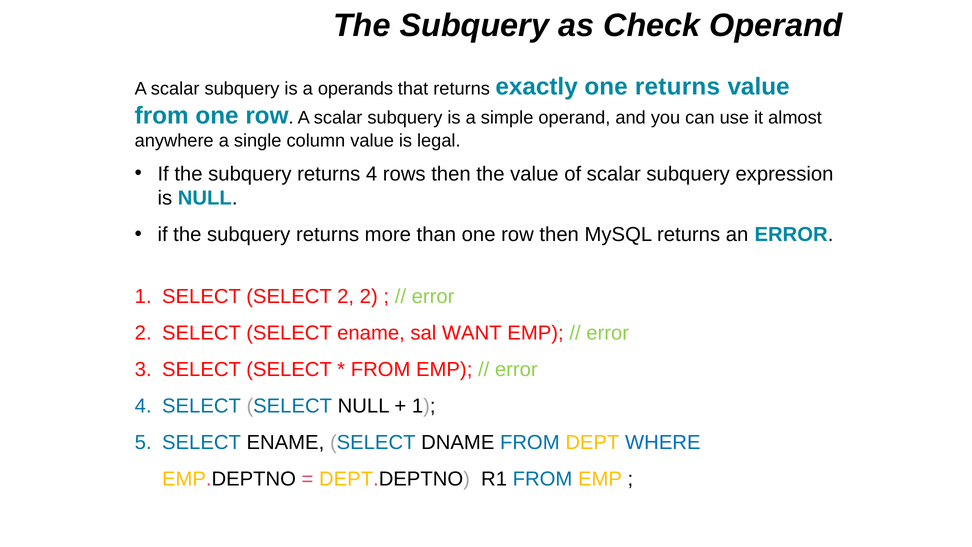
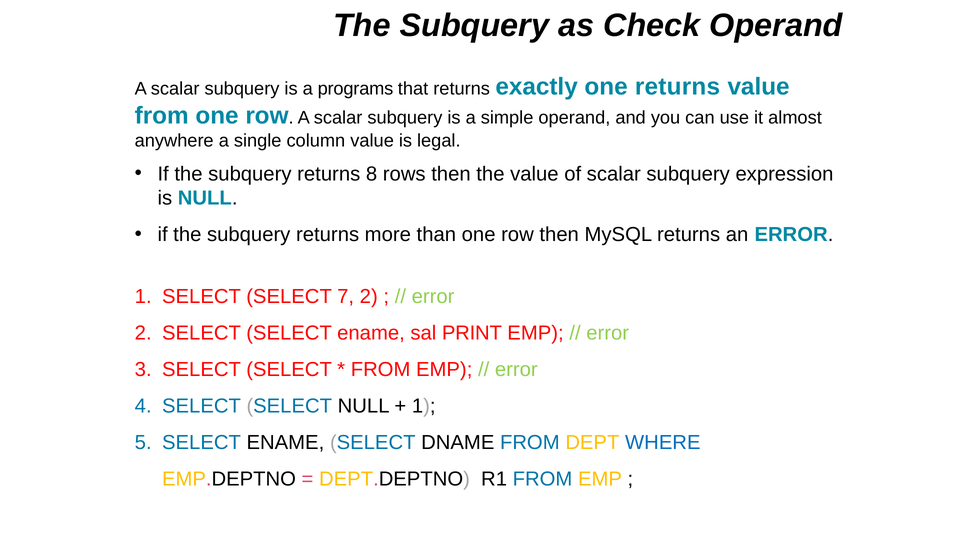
operands: operands -> programs
returns 4: 4 -> 8
SELECT 2: 2 -> 7
WANT: WANT -> PRINT
